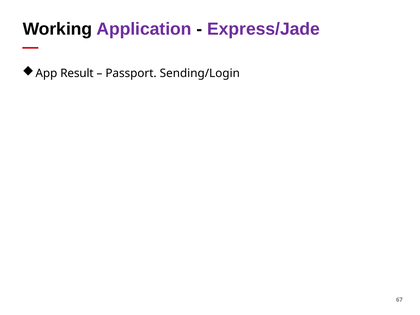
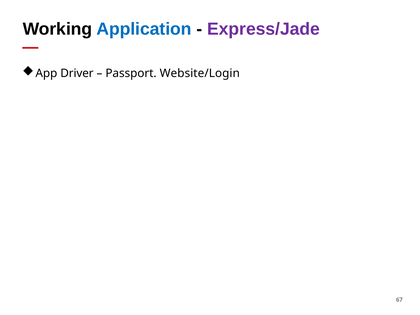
Application colour: purple -> blue
Result: Result -> Driver
Sending/Login: Sending/Login -> Website/Login
